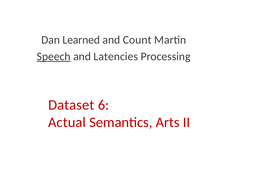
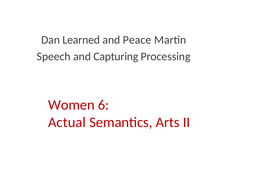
Count: Count -> Peace
Speech underline: present -> none
Latencies: Latencies -> Capturing
Dataset: Dataset -> Women
